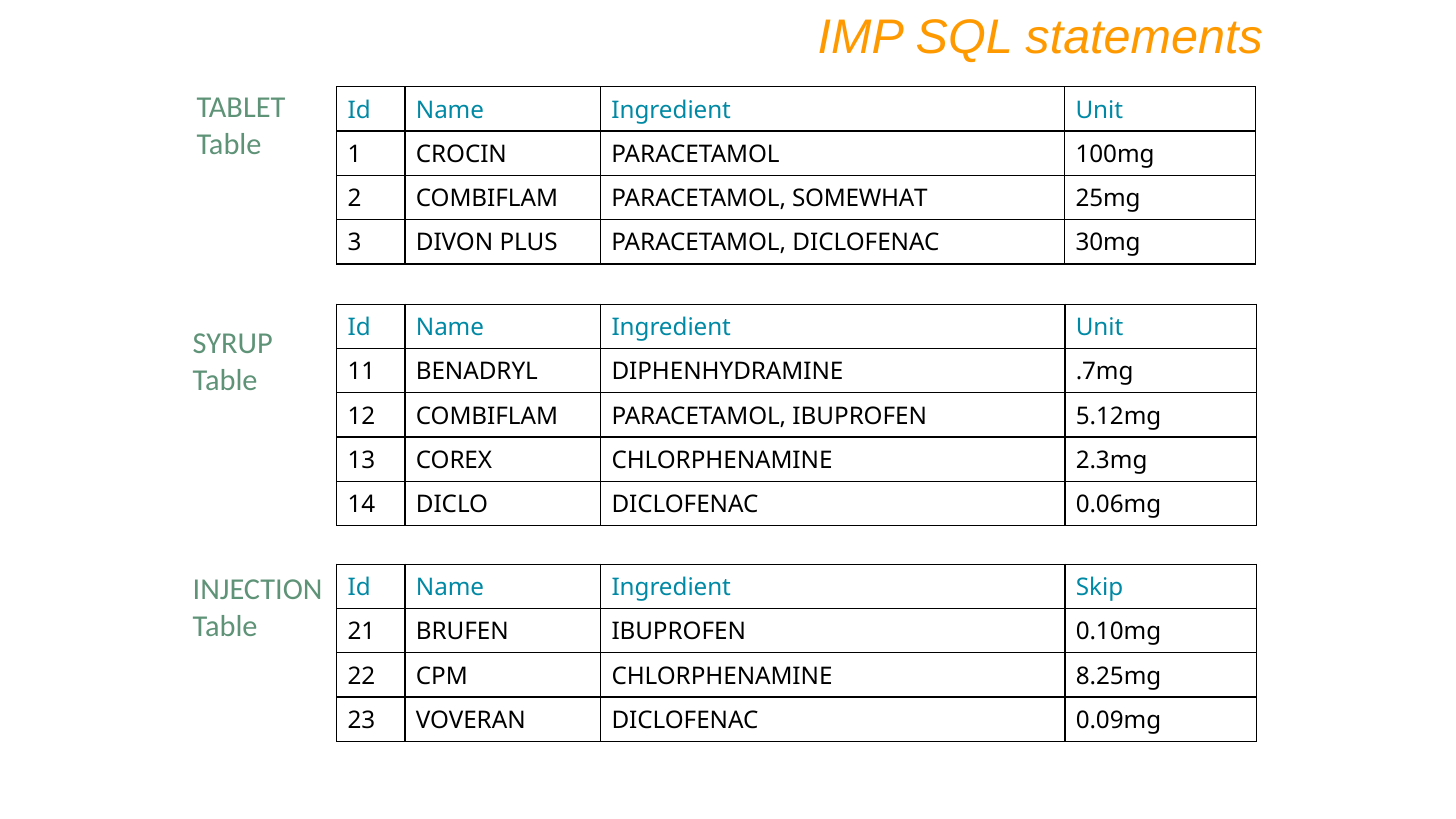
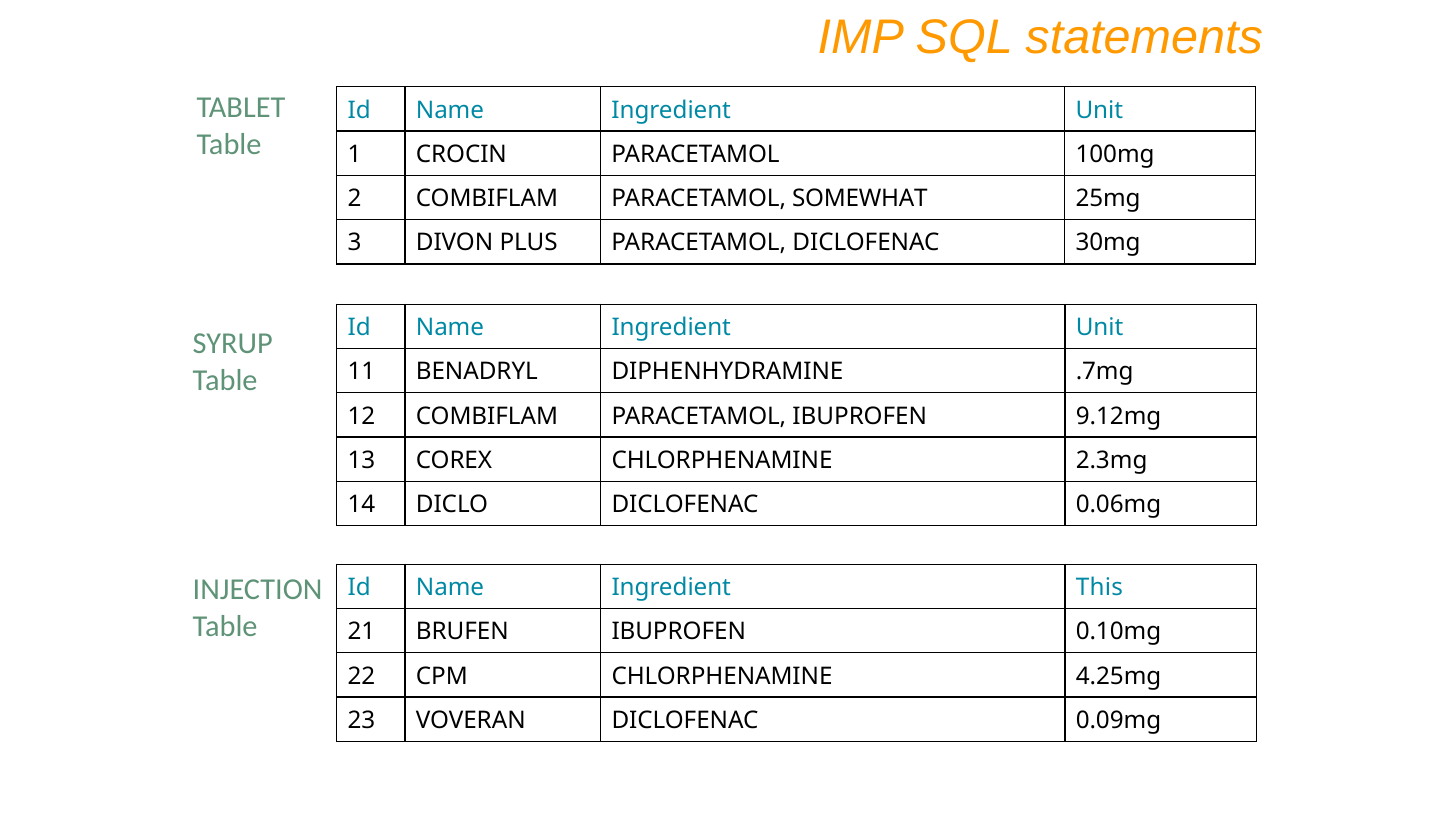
5.12mg: 5.12mg -> 9.12mg
Skip: Skip -> This
8.25mg: 8.25mg -> 4.25mg
